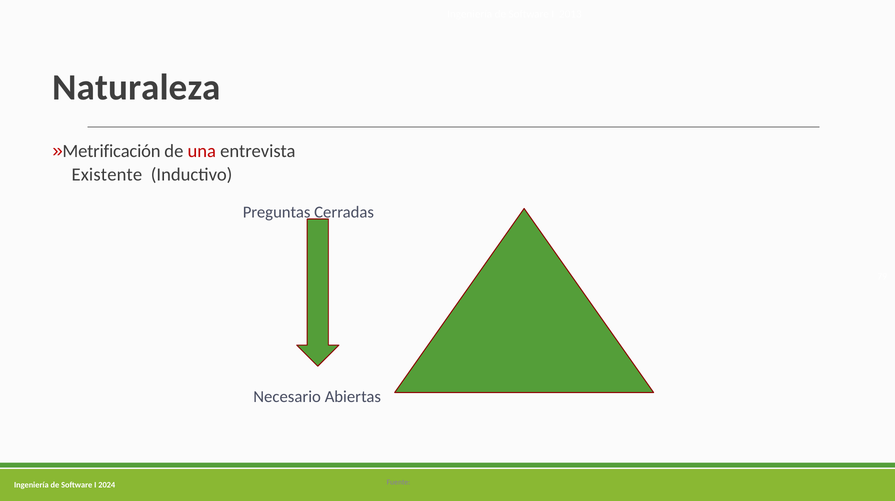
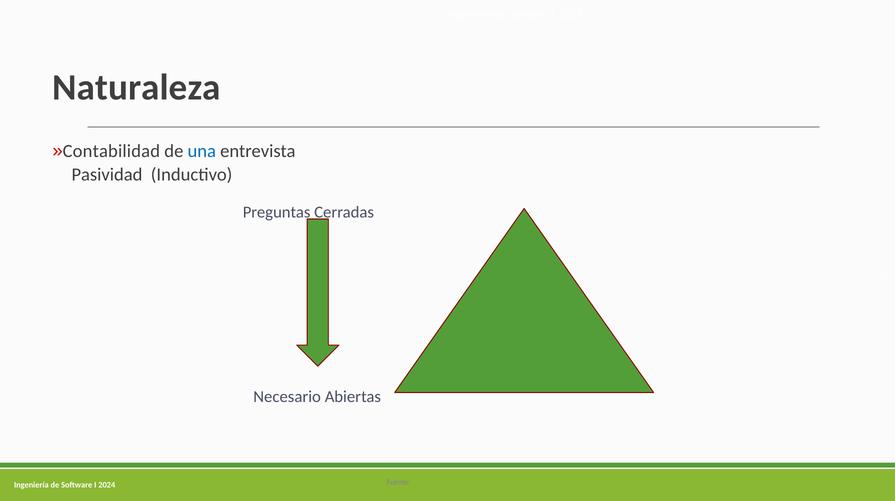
Metrificación: Metrificación -> Contabilidad
una colour: red -> blue
Existente: Existente -> Pasividad
